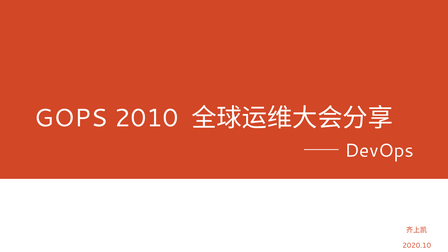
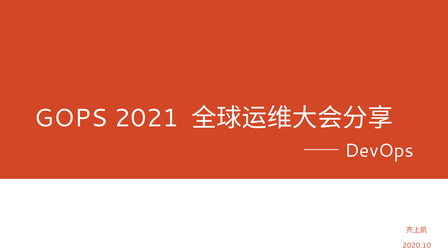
2010: 2010 -> 2021
